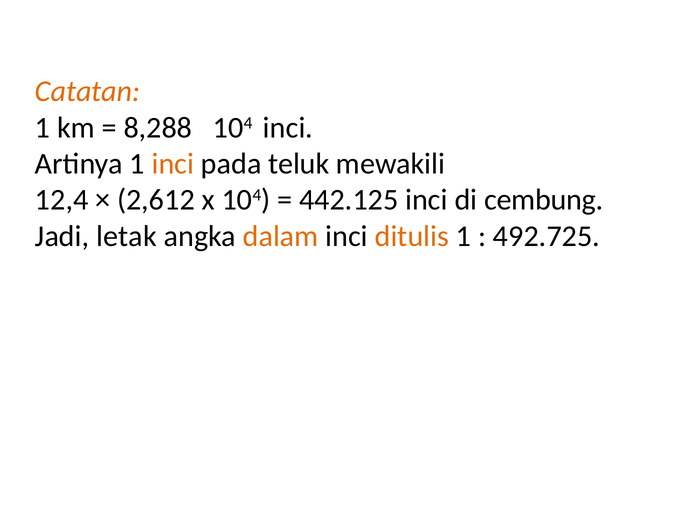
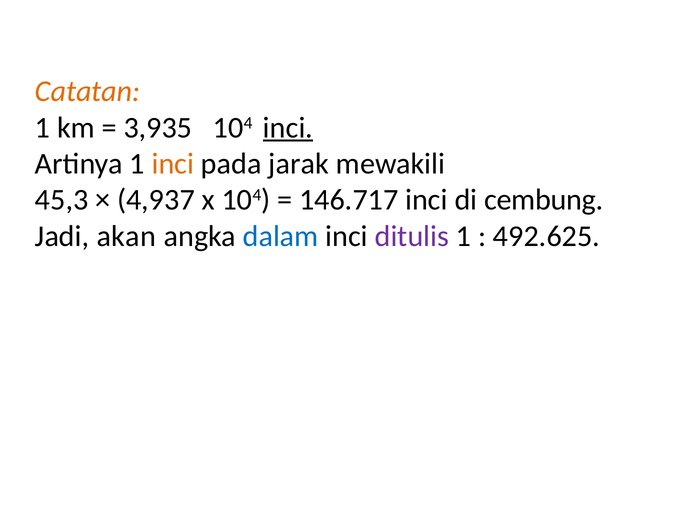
8,288: 8,288 -> 3,935
inci at (288, 128) underline: none -> present
teluk: teluk -> jarak
12,4: 12,4 -> 45,3
2,612: 2,612 -> 4,937
442.125: 442.125 -> 146.717
letak: letak -> akan
dalam colour: orange -> blue
ditulis colour: orange -> purple
492.725: 492.725 -> 492.625
